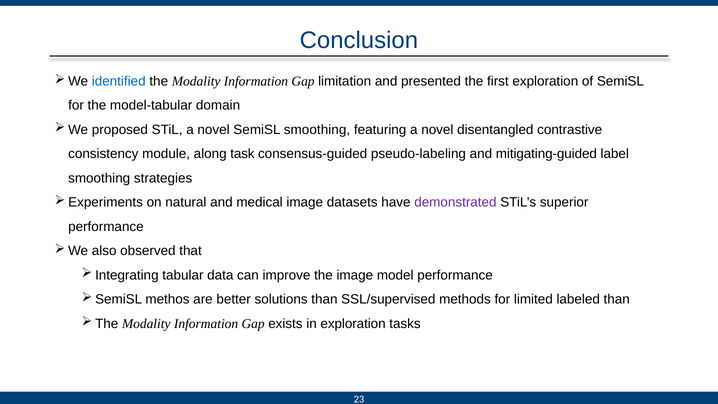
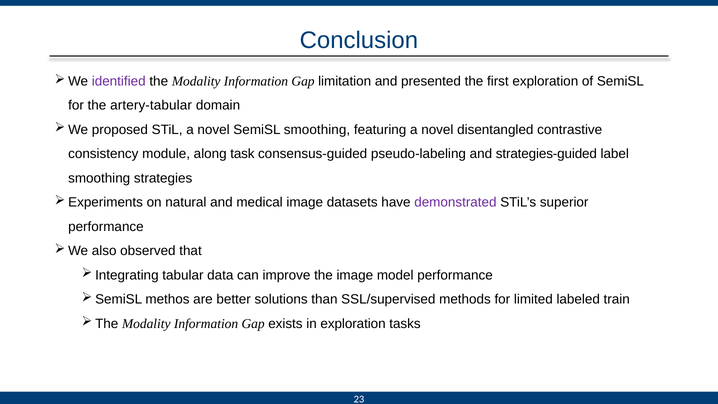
identified colour: blue -> purple
model-tabular: model-tabular -> artery-tabular
mitigating-guided: mitigating-guided -> strategies-guided
labeled than: than -> train
